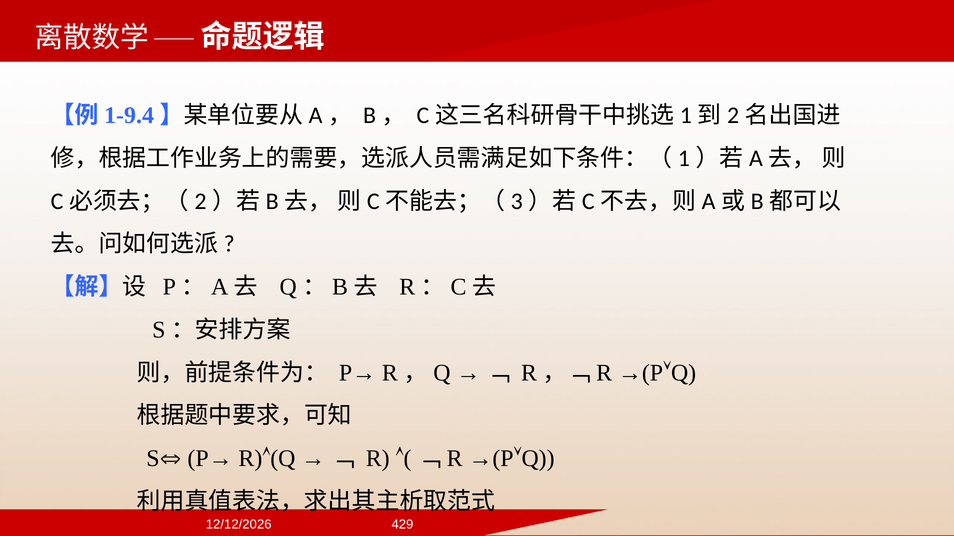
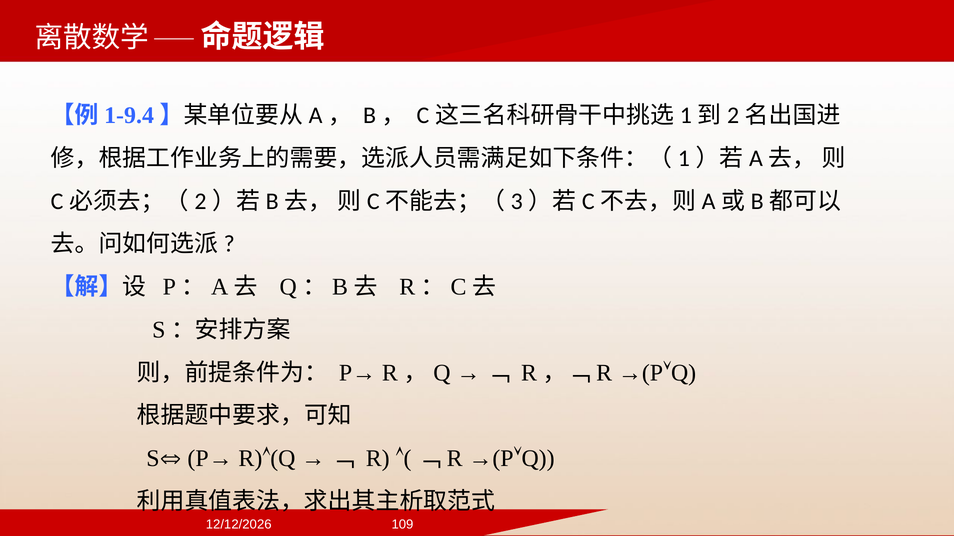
429: 429 -> 109
